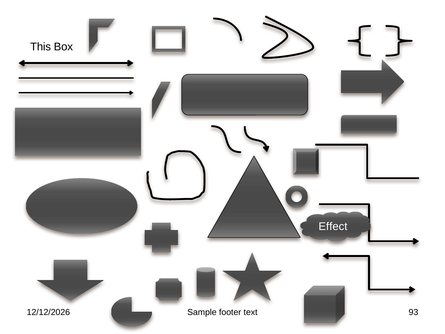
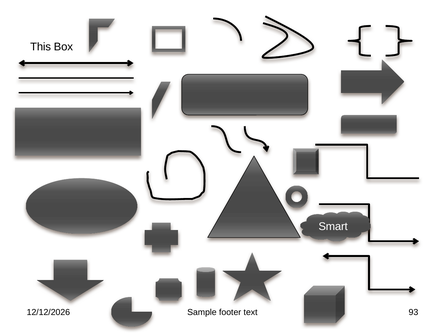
Effect: Effect -> Smart
